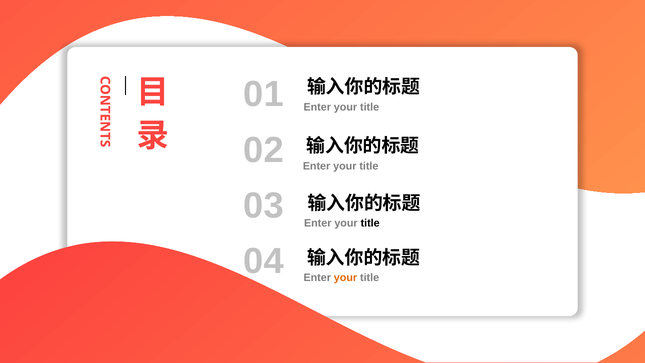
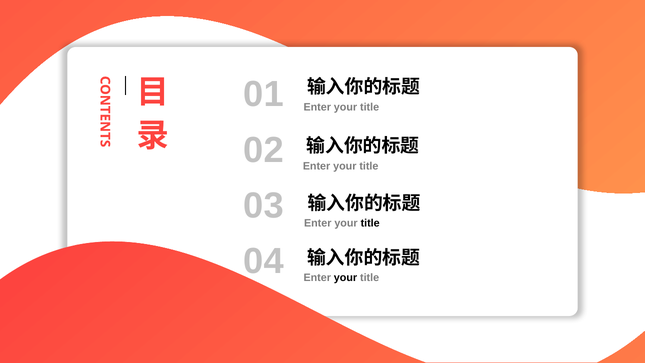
your at (345, 278) colour: orange -> black
